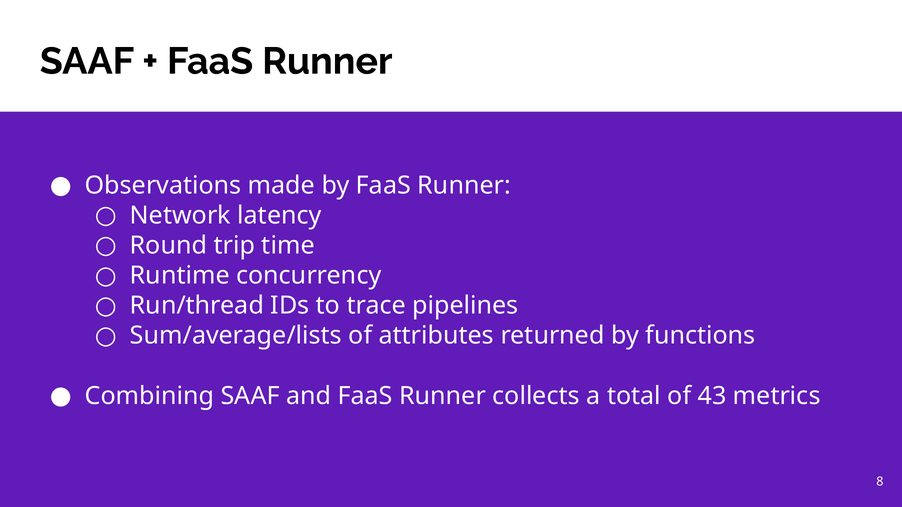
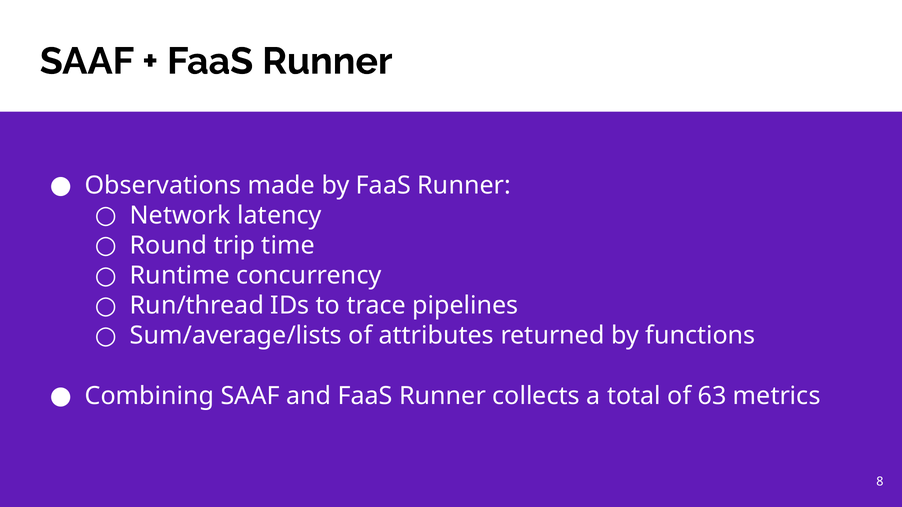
43: 43 -> 63
